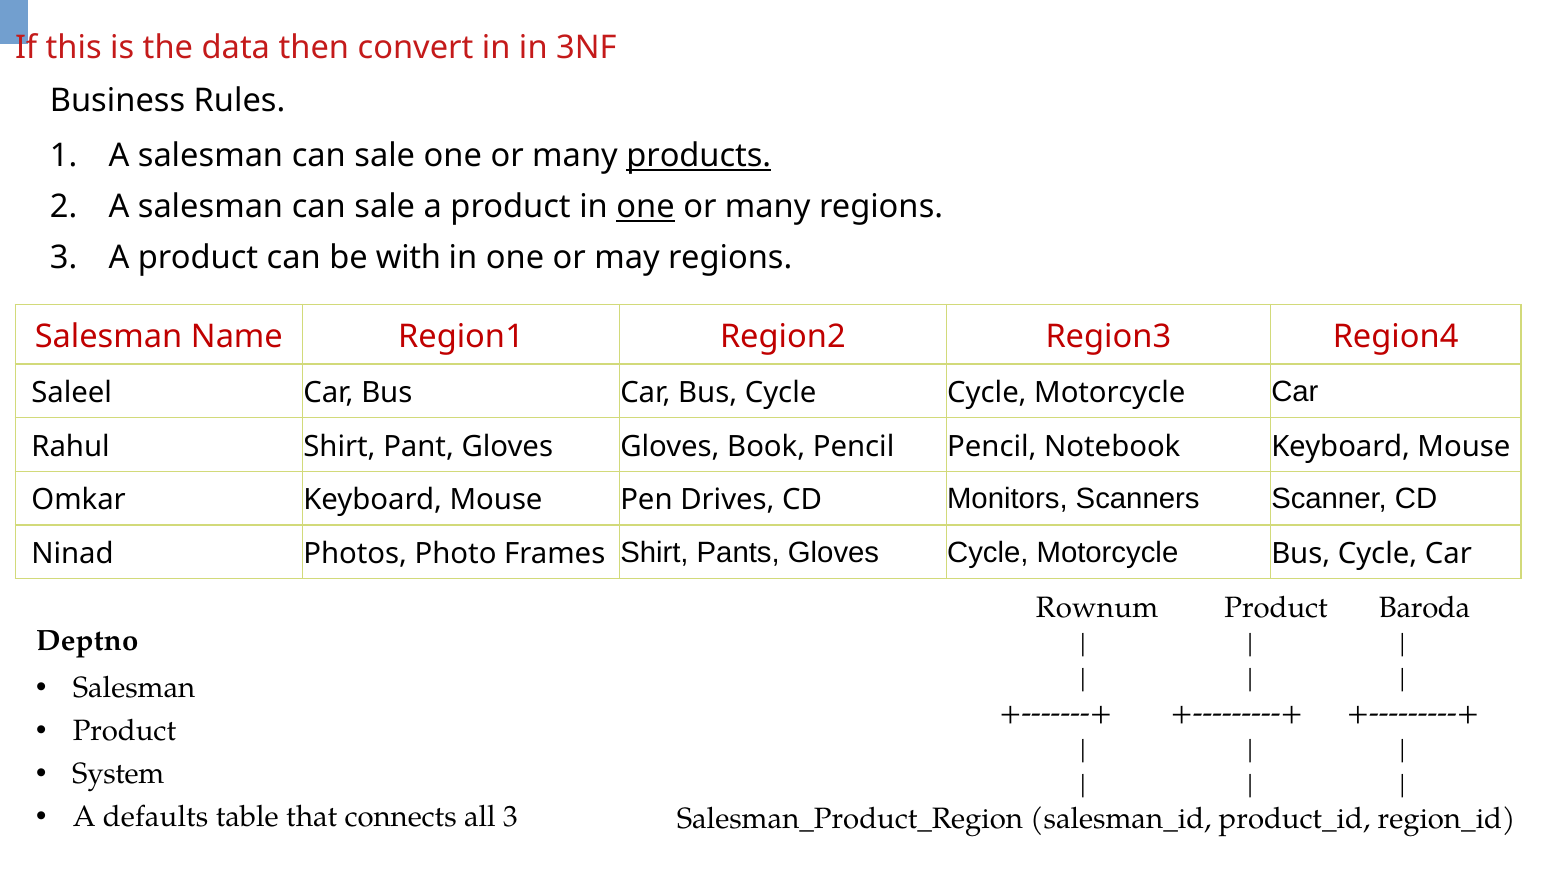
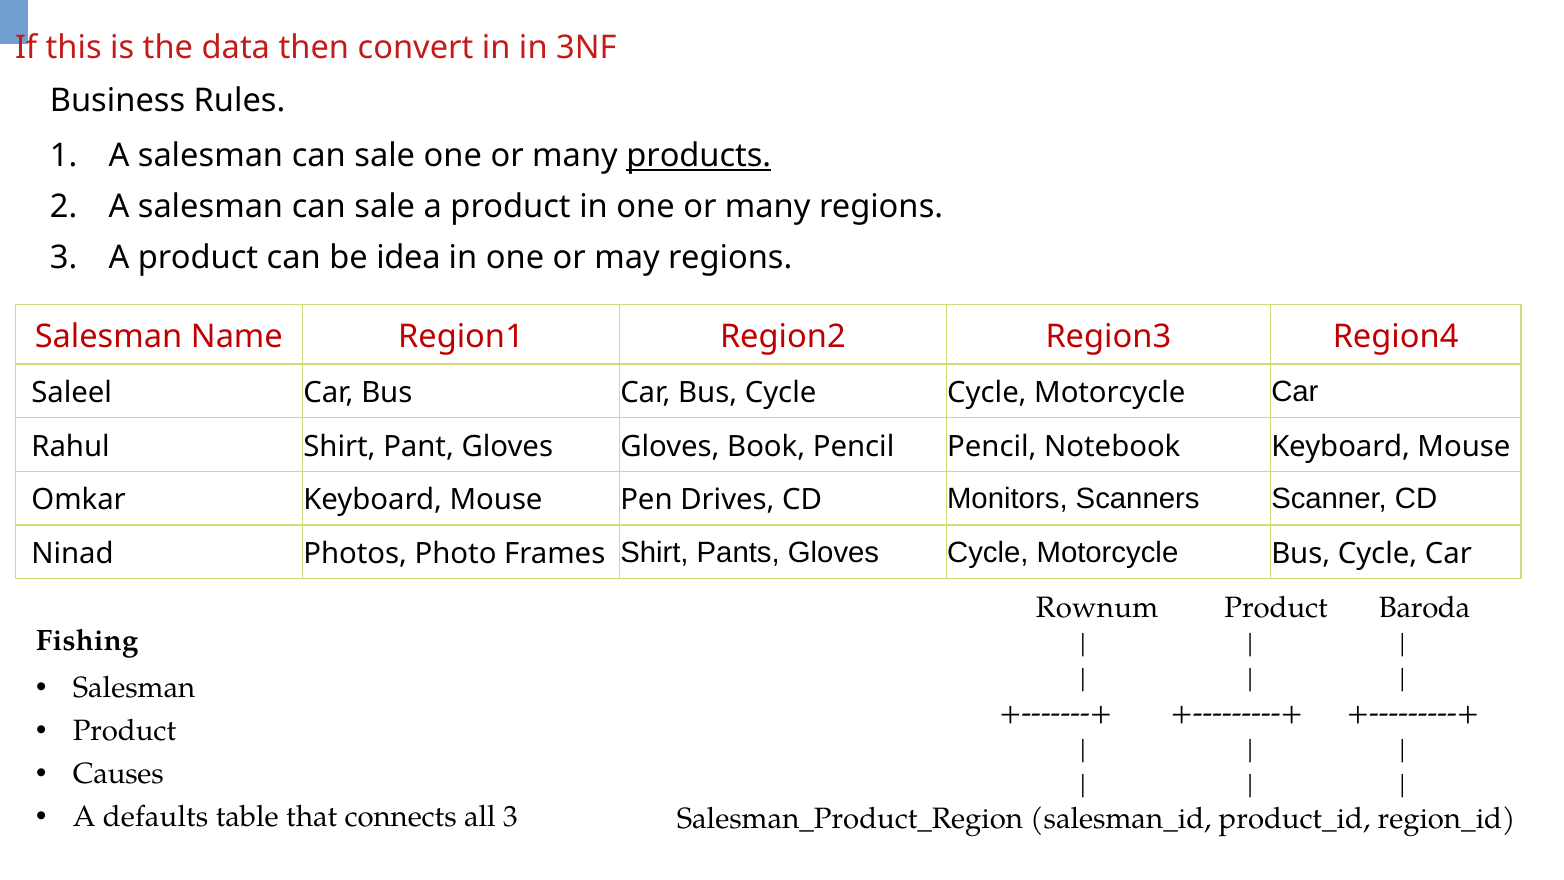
one at (646, 207) underline: present -> none
with: with -> idea
Deptno: Deptno -> Fishing
System: System -> Causes
